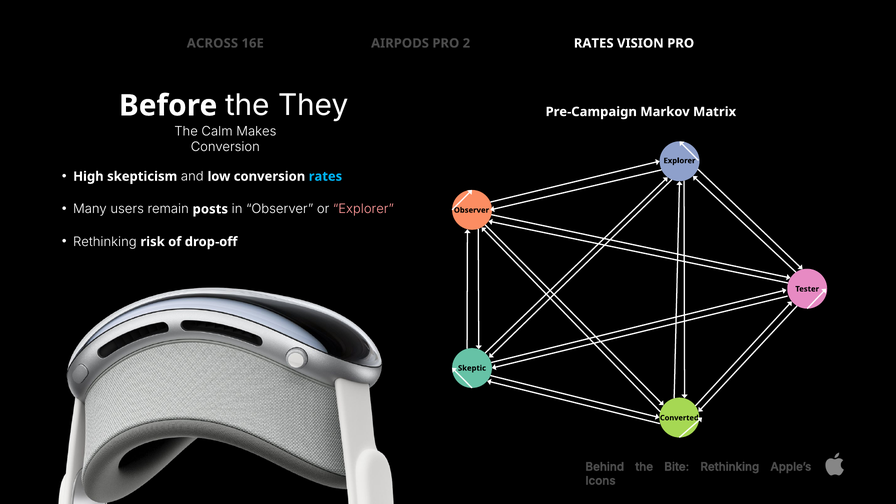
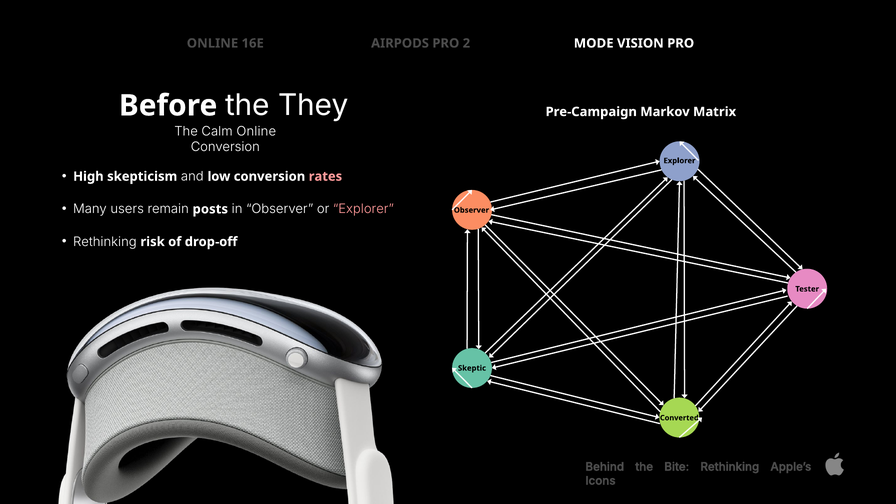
ACROSS at (212, 43): ACROSS -> ONLINE
RATES at (594, 43): RATES -> MODE
Calm Makes: Makes -> Online
rates at (325, 176) colour: light blue -> pink
